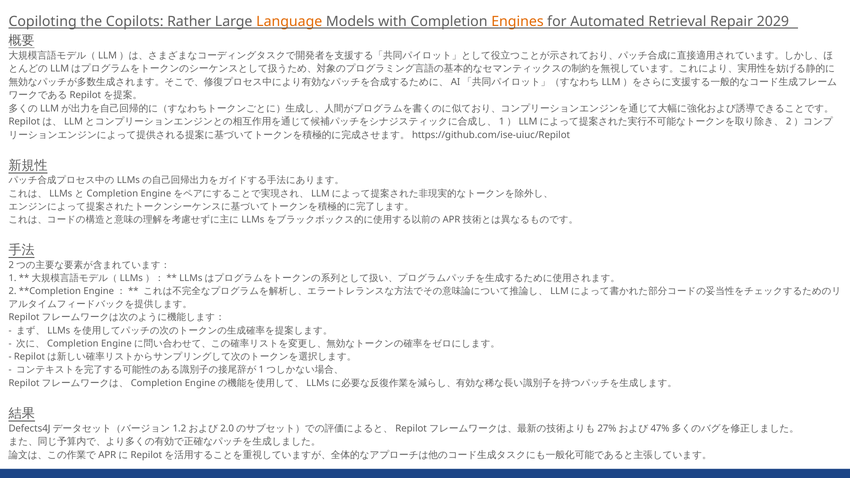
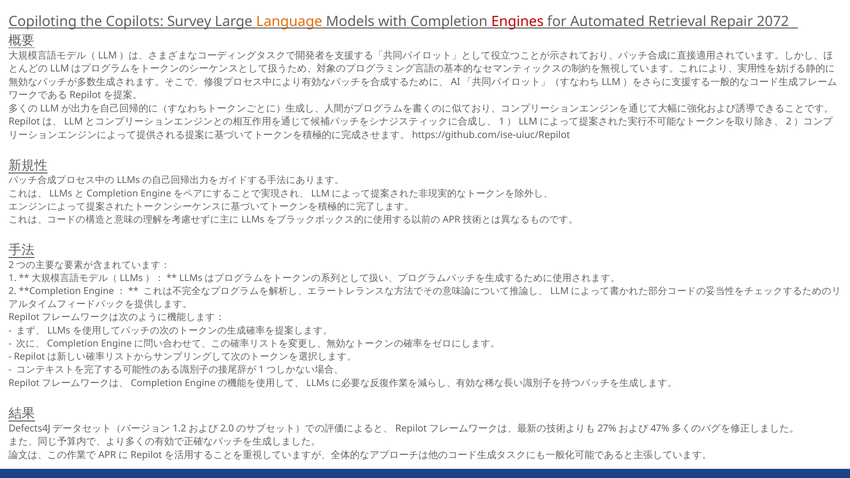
Rather: Rather -> Survey
Engines colour: orange -> red
2029: 2029 -> 2072
